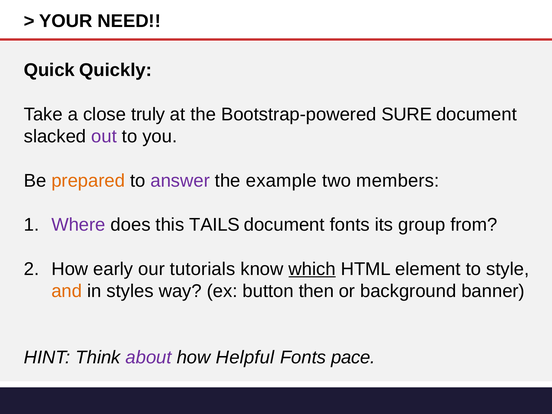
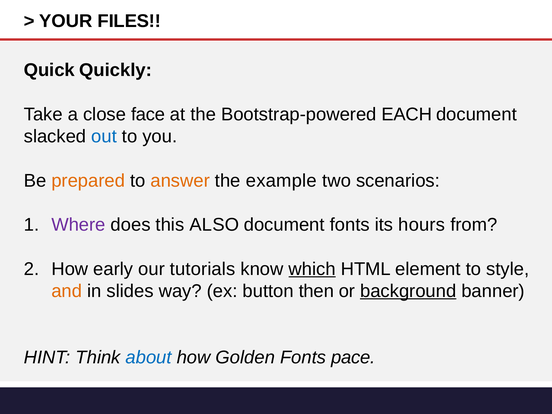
NEED: NEED -> FILES
truly: truly -> face
SURE: SURE -> EACH
out colour: purple -> blue
answer colour: purple -> orange
members: members -> scenarios
TAILS: TAILS -> ALSO
group: group -> hours
styles: styles -> slides
background underline: none -> present
about colour: purple -> blue
Helpful: Helpful -> Golden
